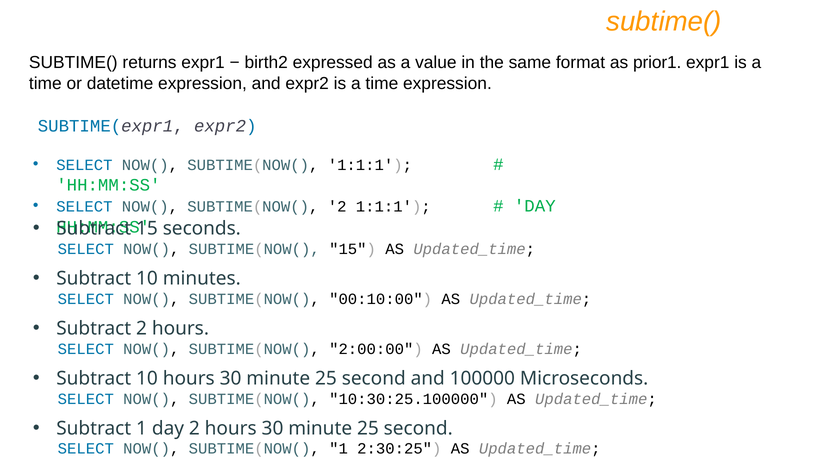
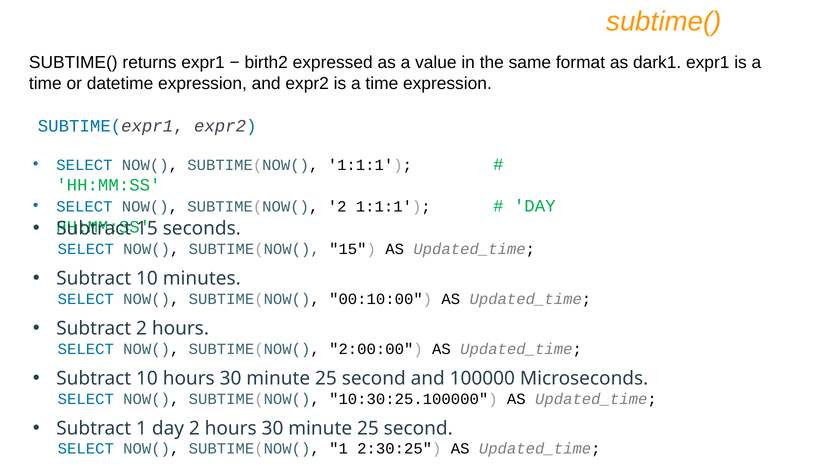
prior1: prior1 -> dark1
